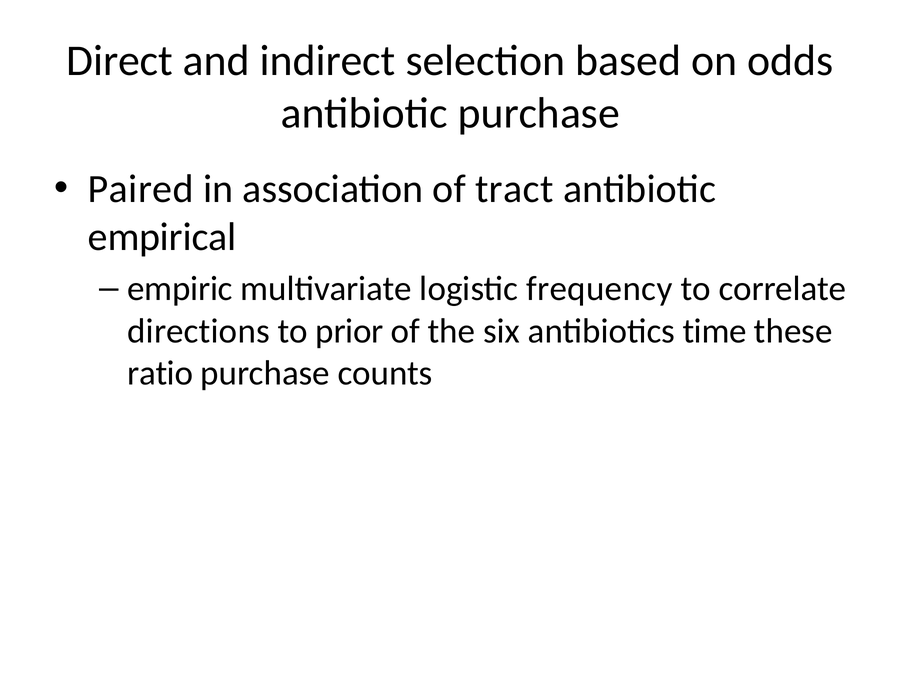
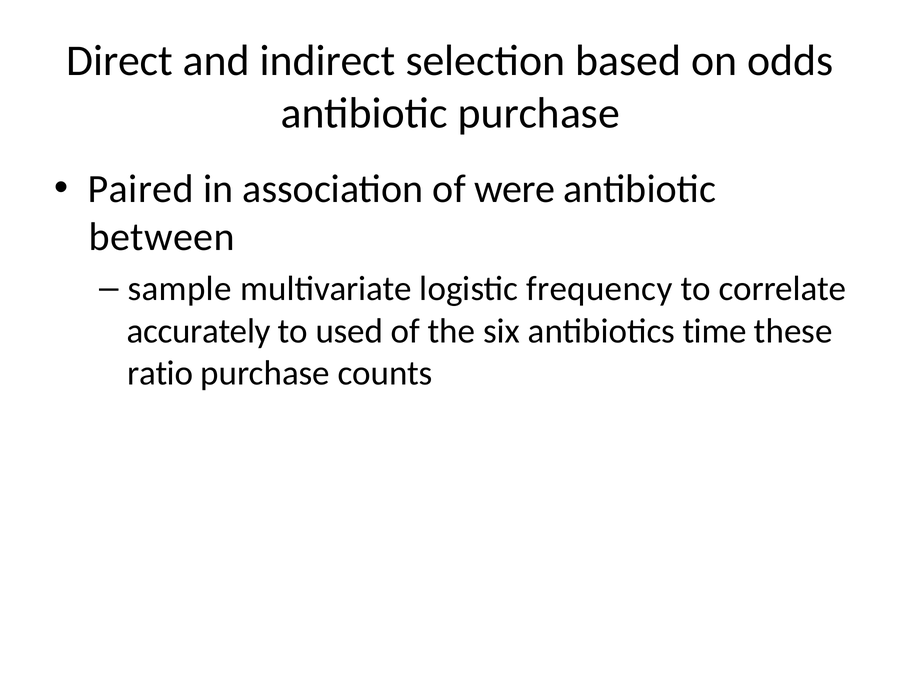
tract: tract -> were
empirical: empirical -> between
empiric: empiric -> sample
directions: directions -> accurately
prior: prior -> used
